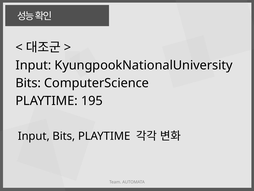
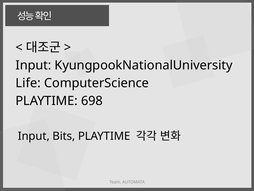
Bits at (28, 83): Bits -> Life
195: 195 -> 698
